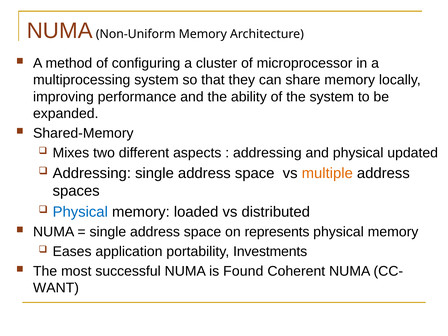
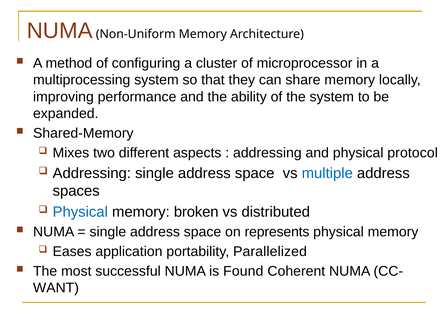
updated: updated -> protocol
multiple colour: orange -> blue
loaded: loaded -> broken
Investments: Investments -> Parallelized
